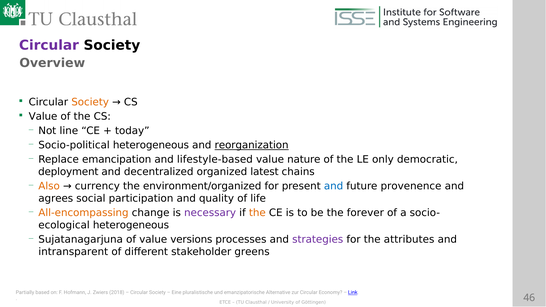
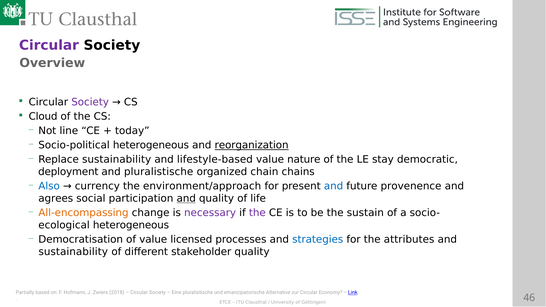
Society at (90, 102) colour: orange -> purple
Value at (43, 117): Value -> Cloud
Replace emancipation: emancipation -> sustainability
only: only -> stay
and decentralized: decentralized -> pluralistische
latest: latest -> chain
Also colour: orange -> blue
environment/organized: environment/organized -> environment/approach
and at (186, 199) underline: none -> present
the at (257, 213) colour: orange -> purple
forever: forever -> sustain
Sujatanagarjuna: Sujatanagarjuna -> Democratisation
versions: versions -> licensed
strategies colour: purple -> blue
intransparent at (73, 252): intransparent -> sustainability
stakeholder greens: greens -> quality
